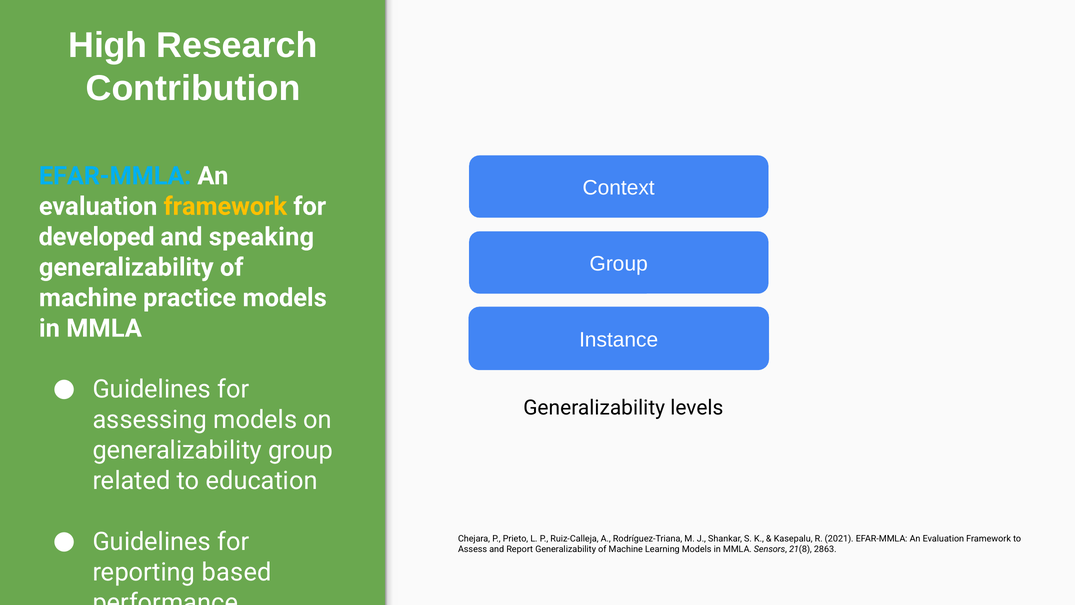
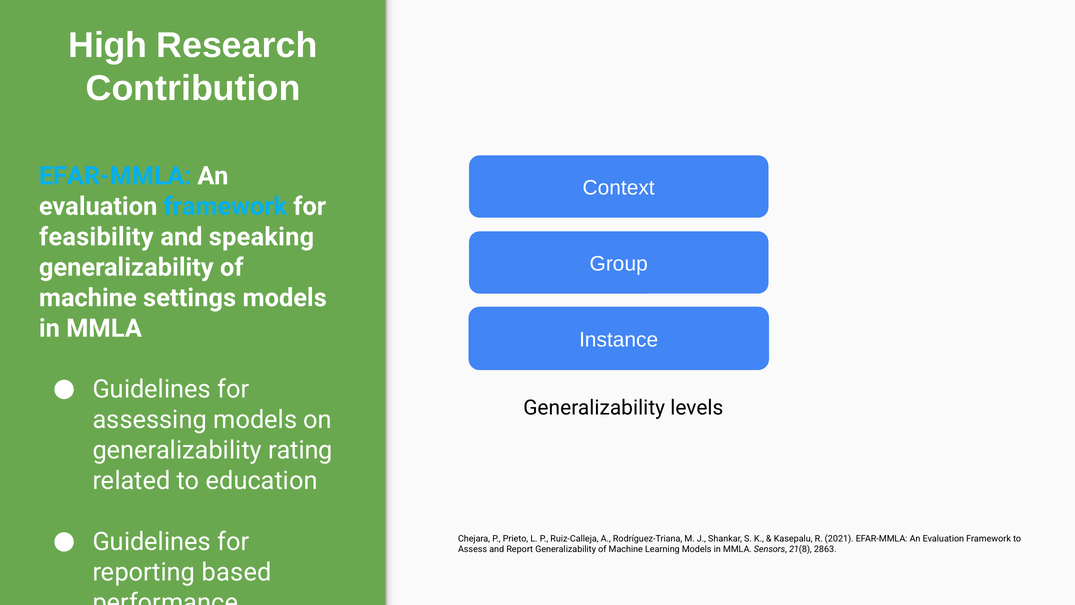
framework at (225, 206) colour: yellow -> light blue
developed: developed -> feasibility
practice: practice -> settings
generalizability group: group -> rating
